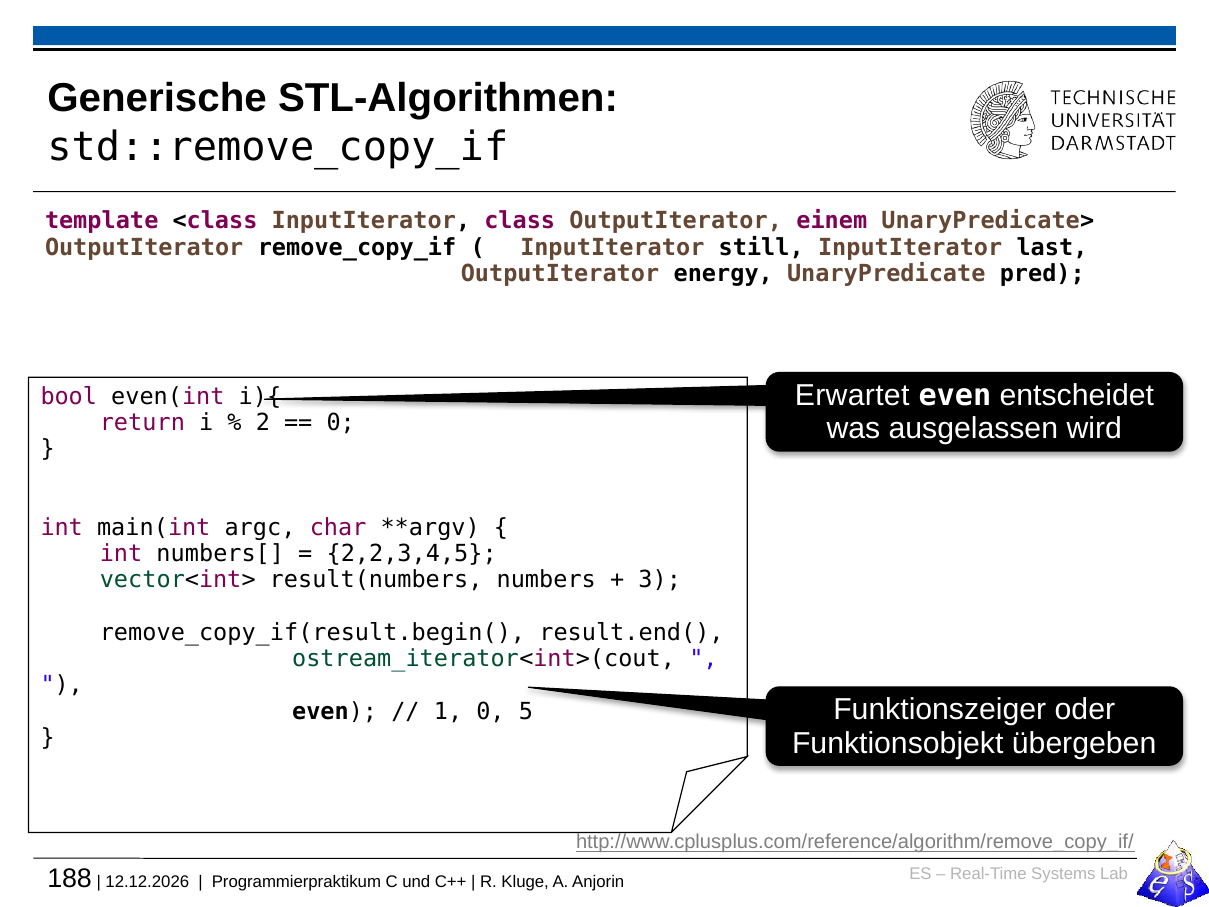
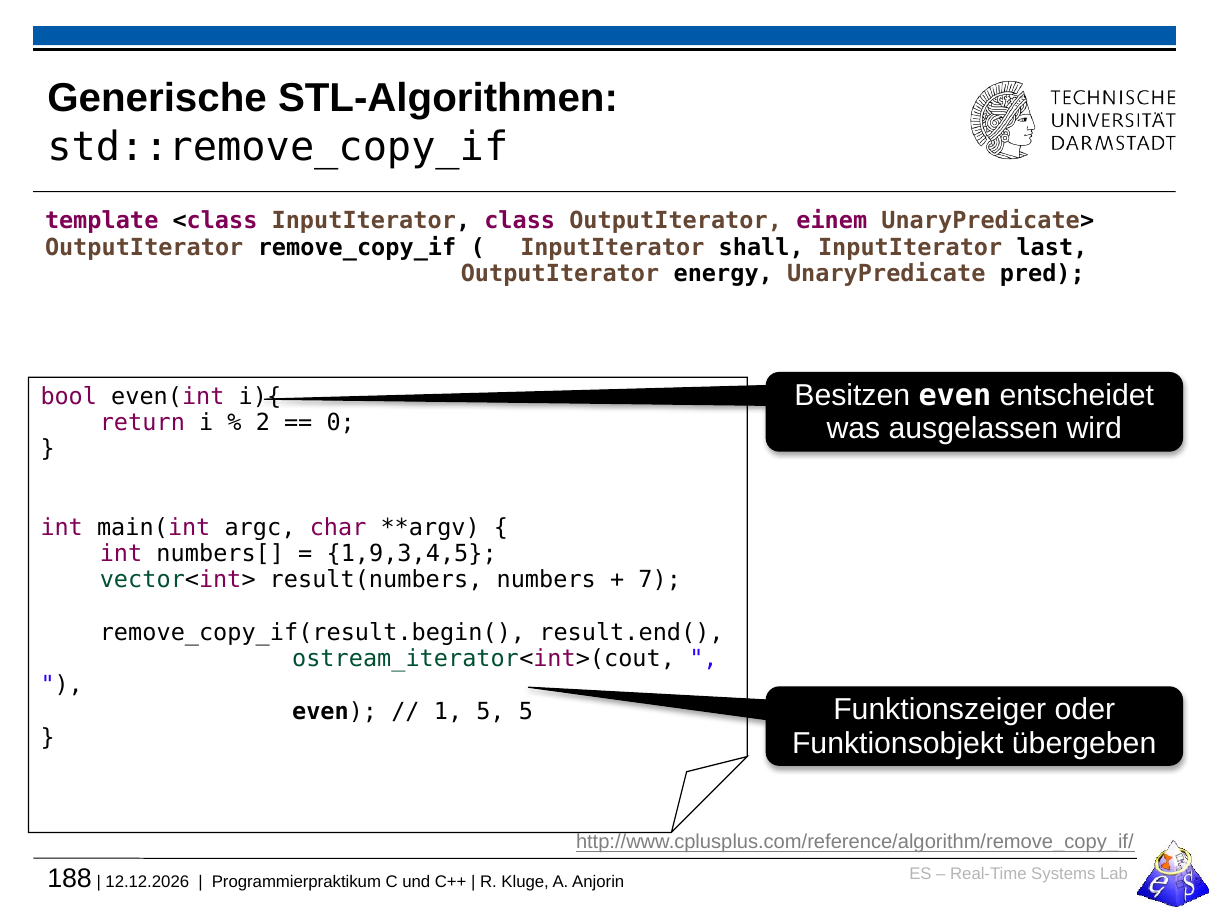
still: still -> shall
Erwartet: Erwartet -> Besitzen
2,2,3,4,5: 2,2,3,4,5 -> 1,9,3,4,5
3: 3 -> 7
1 0: 0 -> 5
